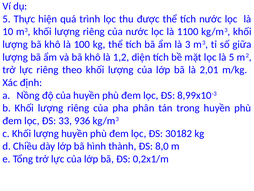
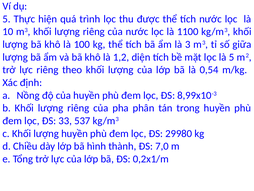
2,01: 2,01 -> 0,54
936: 936 -> 537
30182: 30182 -> 29980
8,0: 8,0 -> 7,0
